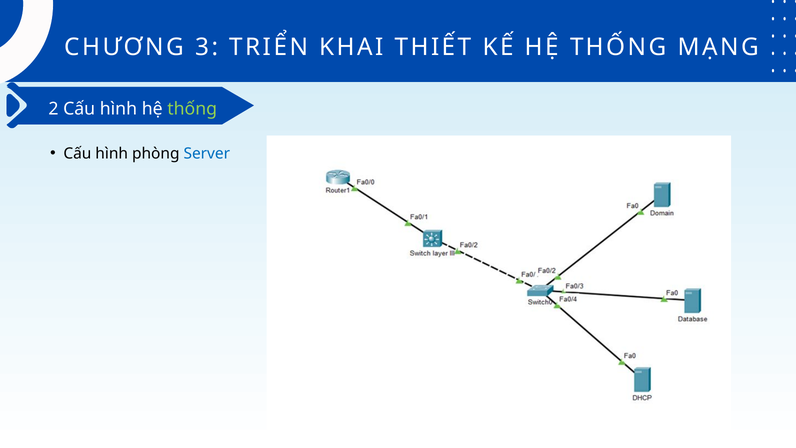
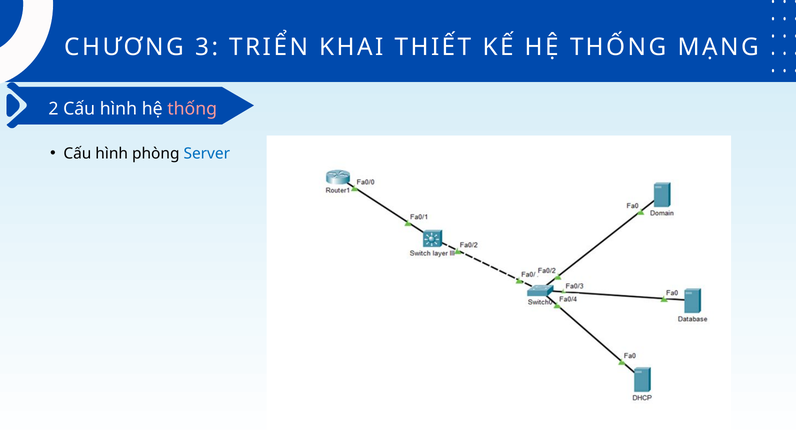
thống at (192, 109) colour: light green -> pink
